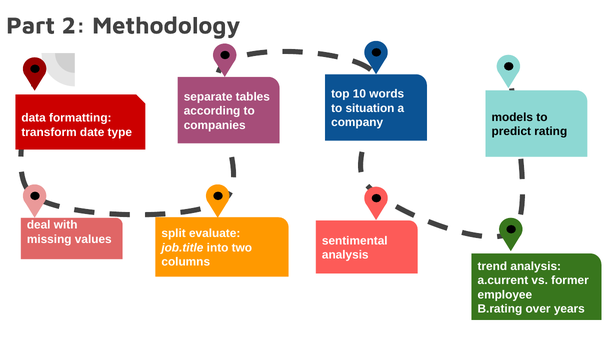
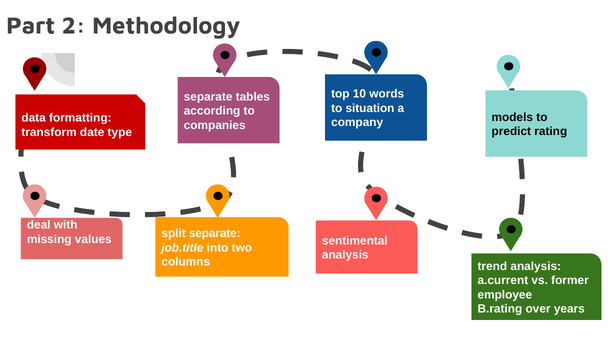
split evaluate: evaluate -> separate
